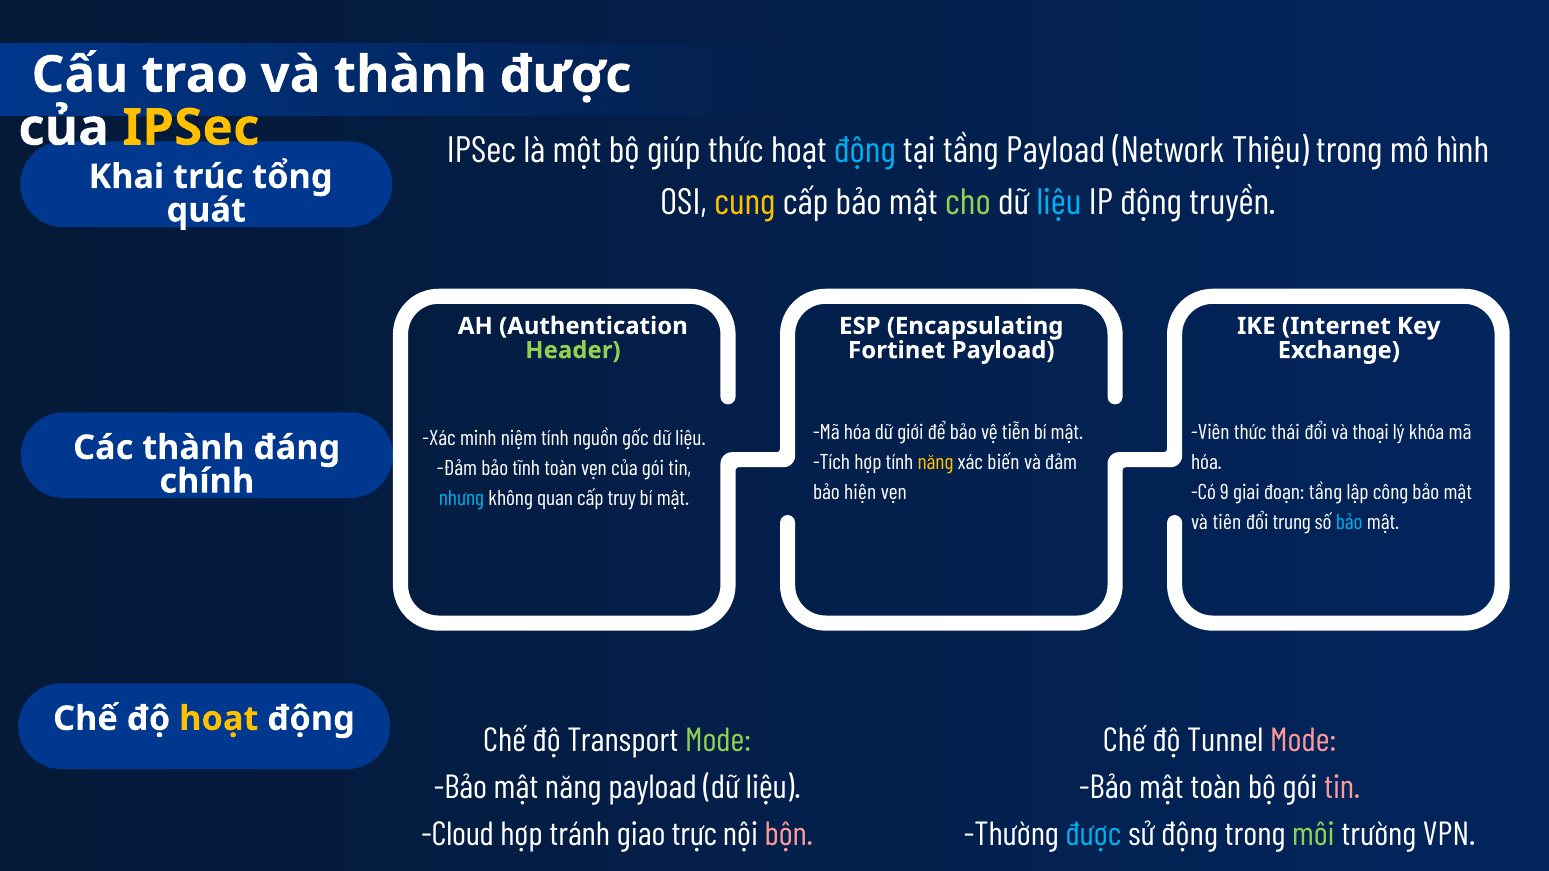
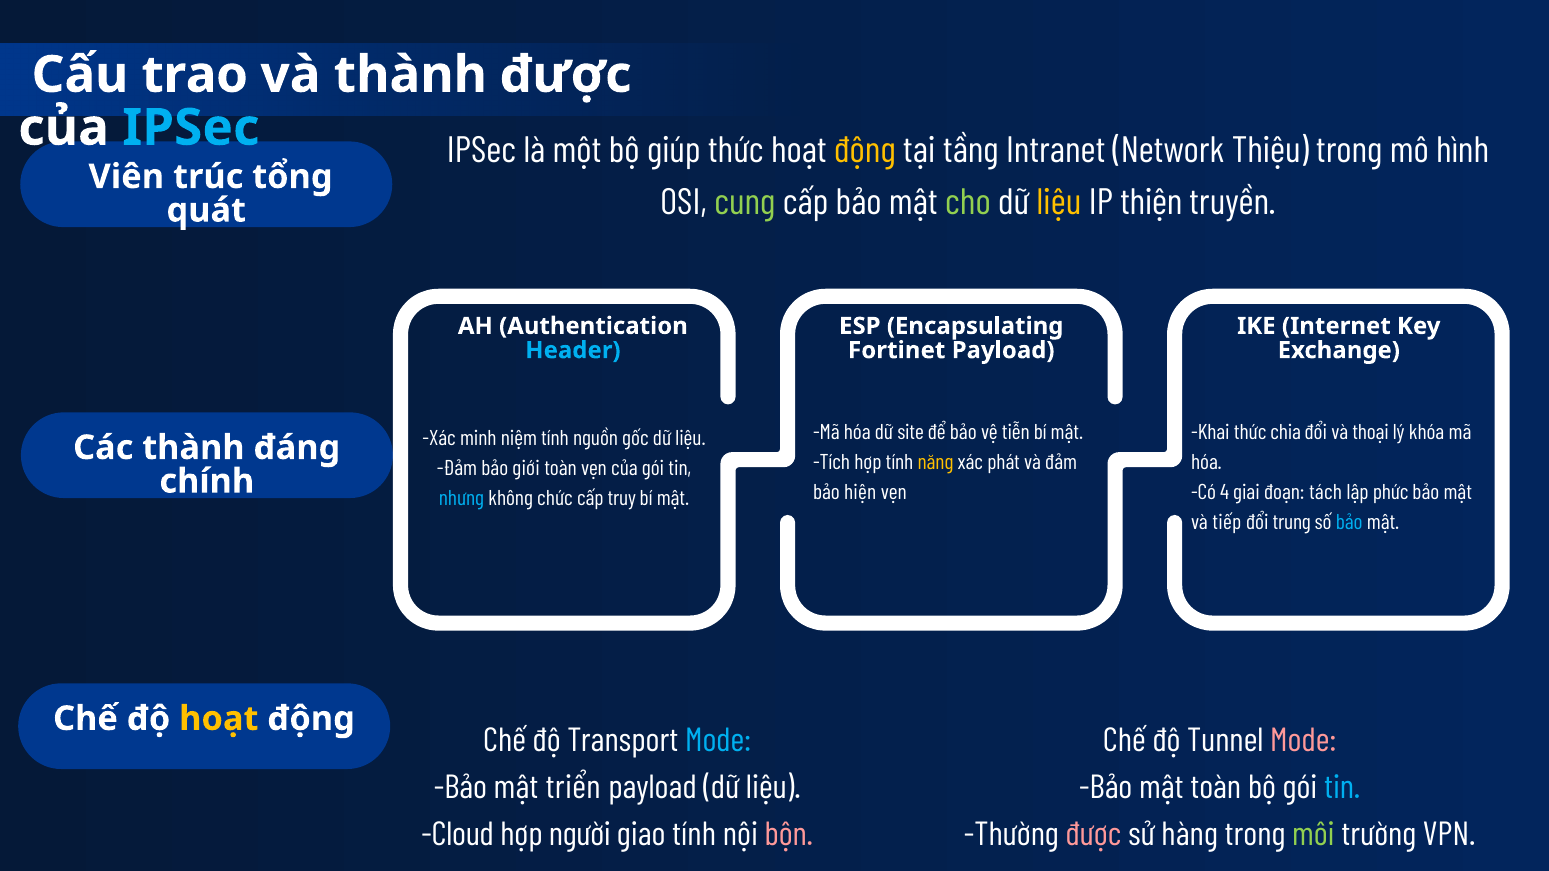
IPSec at (191, 128) colour: yellow -> light blue
động at (865, 151) colour: light blue -> yellow
tầng Payload: Payload -> Intranet
Khai: Khai -> Viên
cung colour: yellow -> light green
liệu at (1059, 202) colour: light blue -> yellow
IP động: động -> thiện
Header colour: light green -> light blue
giới: giới -> site
Viên: Viên -> Khai
thái: thái -> chia
biến: biến -> phát
tĩnh: tĩnh -> giới
9: 9 -> 4
đoạn tầng: tầng -> tách
công: công -> phức
quan: quan -> chức
tiên: tiên -> tiếp
Mode at (718, 741) colour: light green -> light blue
mật năng: năng -> triển
tin at (1342, 788) colour: pink -> light blue
tránh: tránh -> người
giao trực: trực -> tính
được at (1093, 835) colour: light blue -> pink
sử động: động -> hàng
